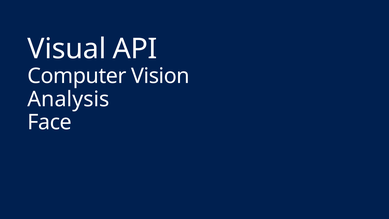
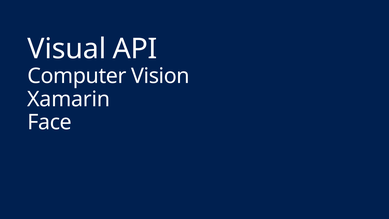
Analysis: Analysis -> Xamarin
